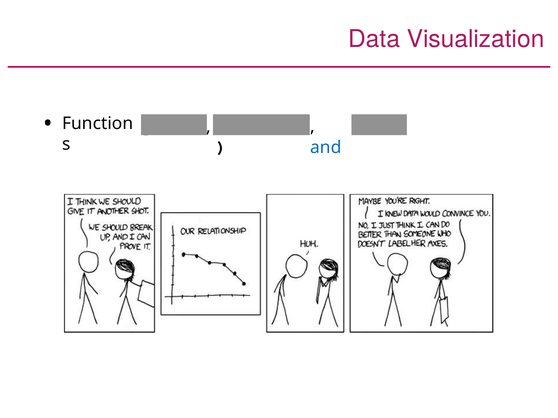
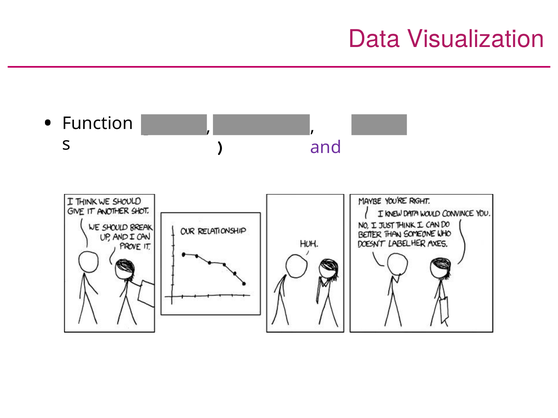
and colour: blue -> purple
